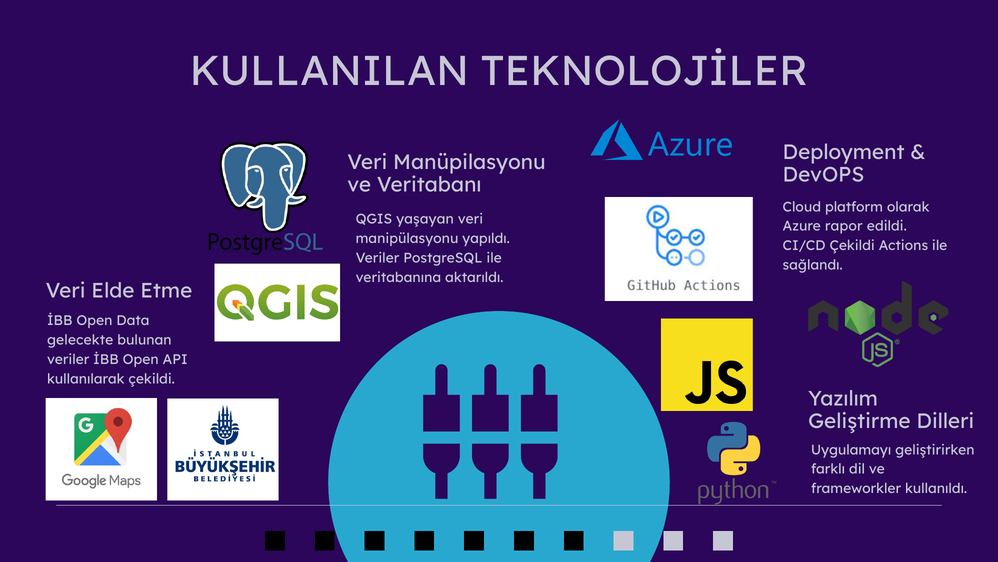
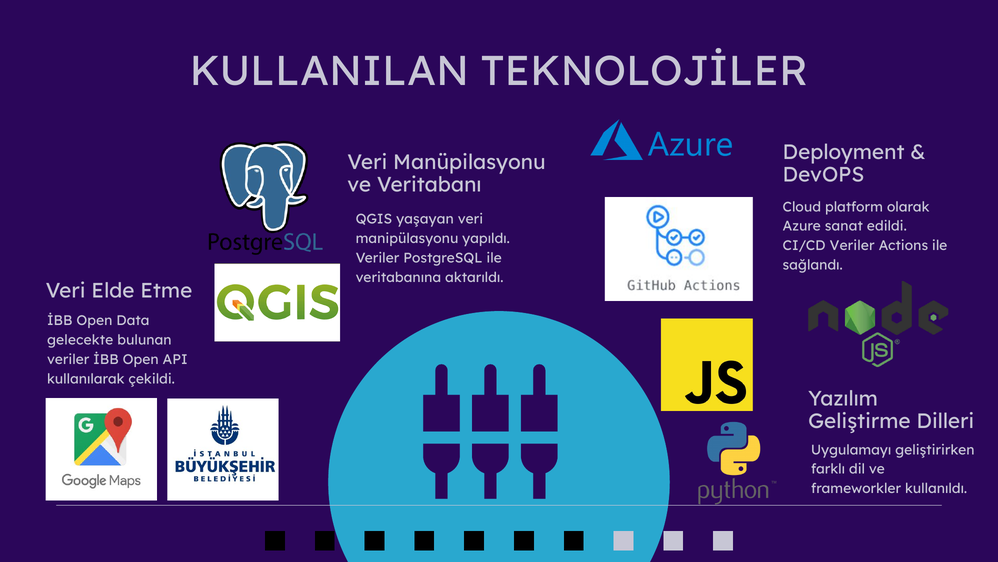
rapor: rapor -> sanat
CI/CD Çekildi: Çekildi -> Veriler
